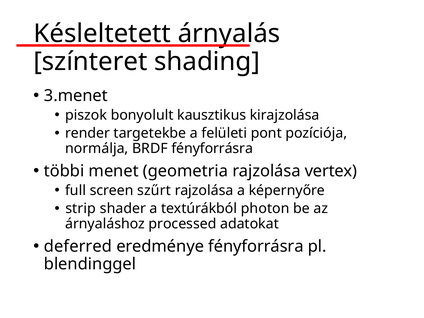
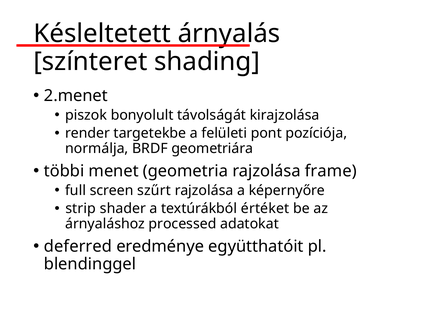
3.menet: 3.menet -> 2.menet
kausztikus: kausztikus -> távolságát
BRDF fényforrásra: fényforrásra -> geometriára
vertex: vertex -> frame
photon: photon -> értéket
eredménye fényforrásra: fényforrásra -> együtthatóit
